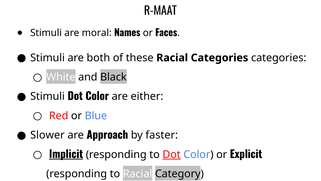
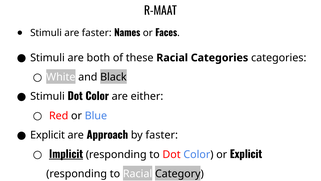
are moral: moral -> faster
Slower at (47, 135): Slower -> Explicit
Dot at (172, 154) underline: present -> none
